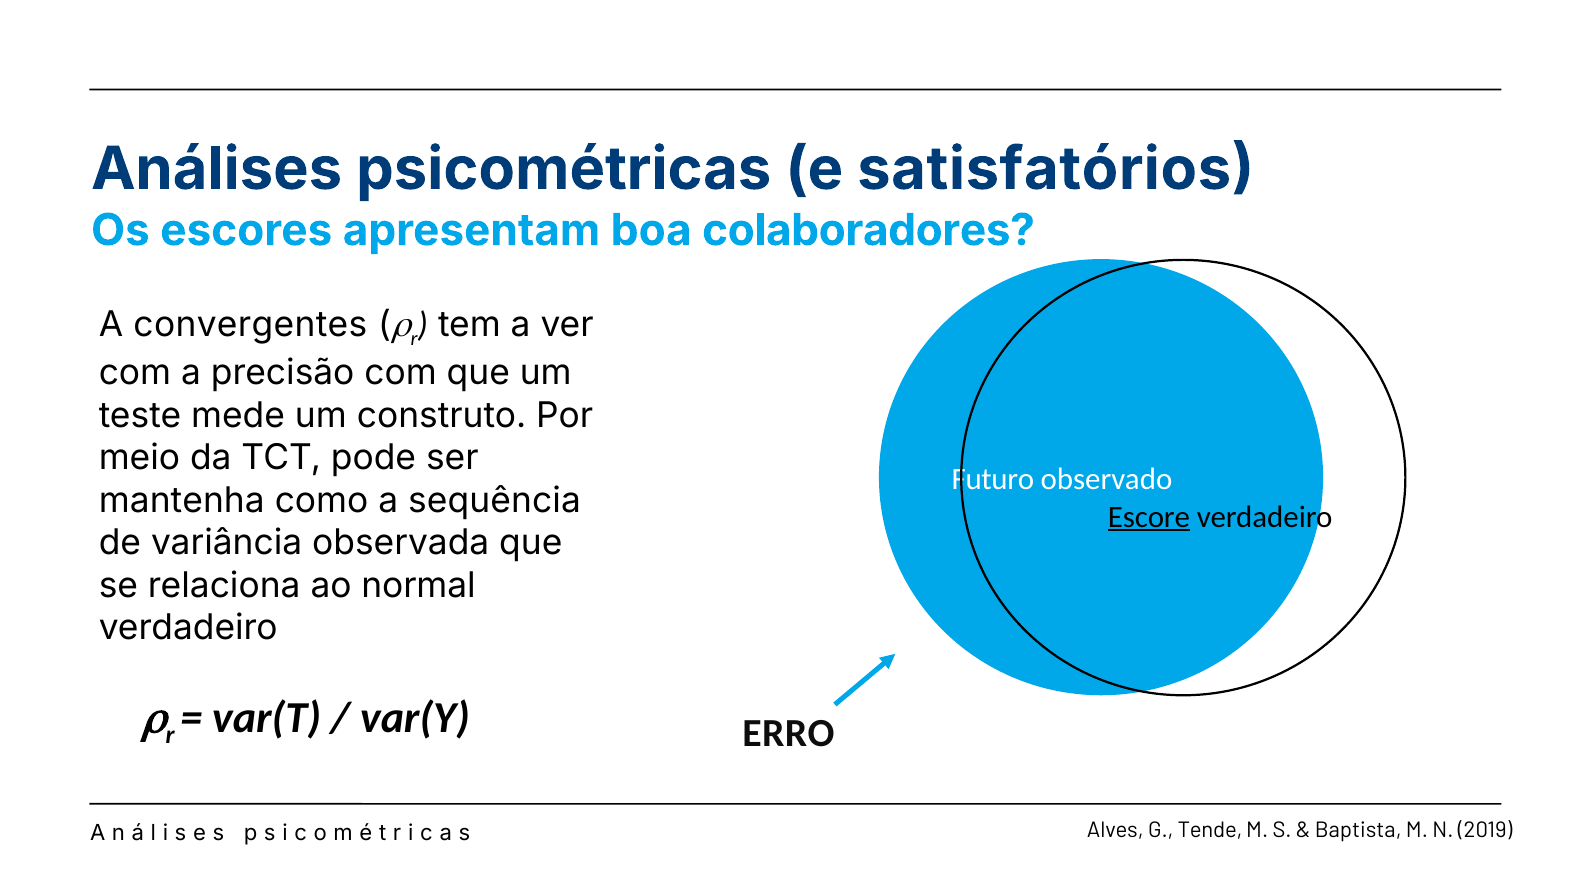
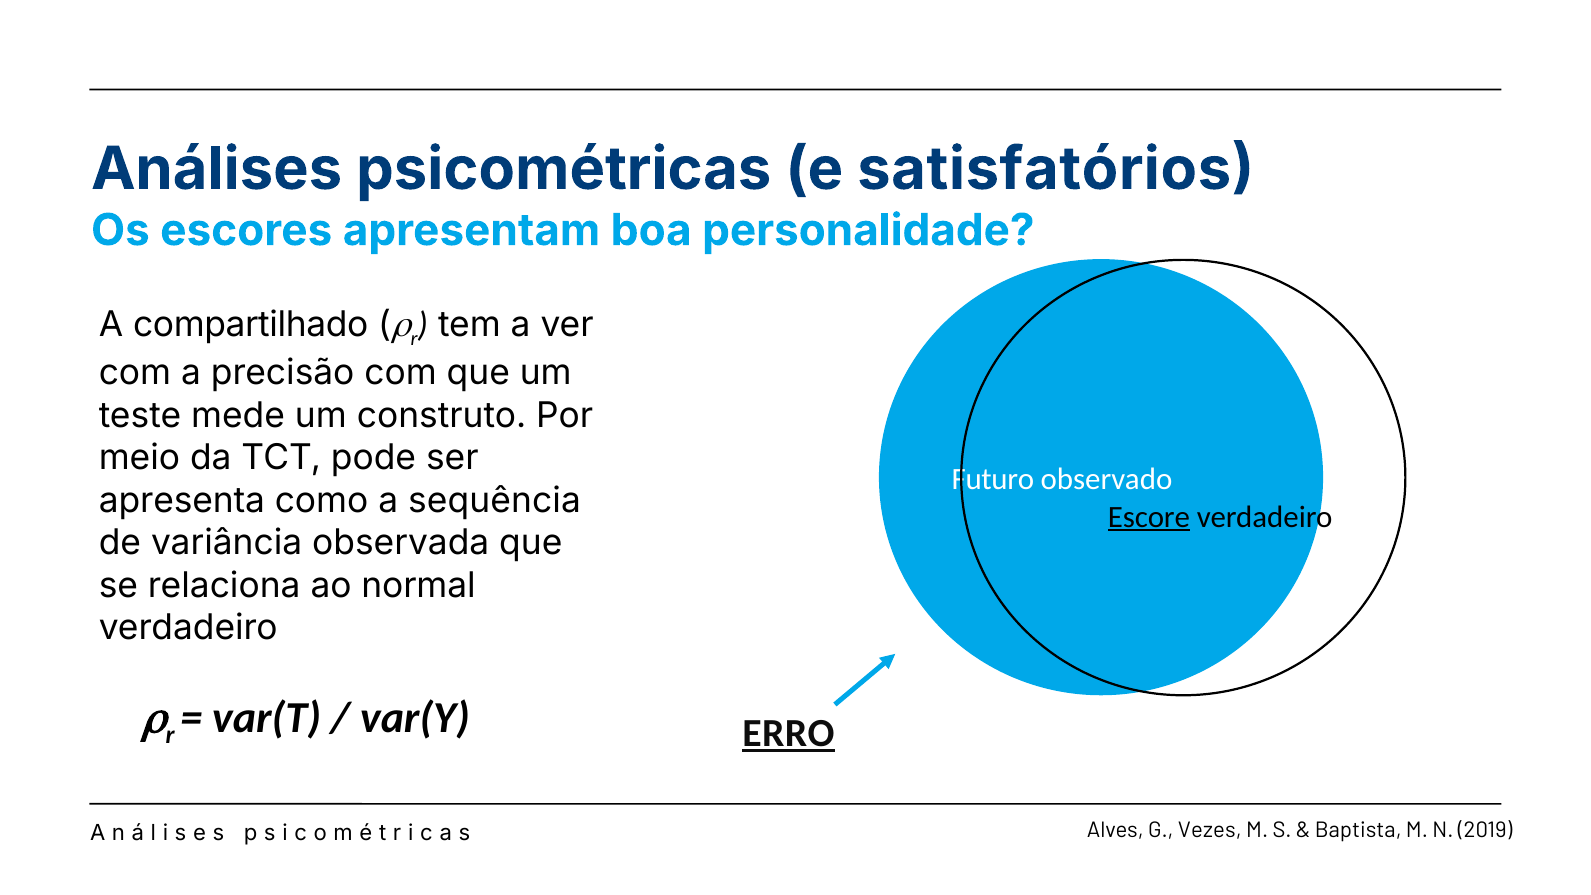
colaboradores: colaboradores -> personalidade
convergentes: convergentes -> compartilhado
mantenha: mantenha -> apresenta
ERRO underline: none -> present
Tende: Tende -> Vezes
